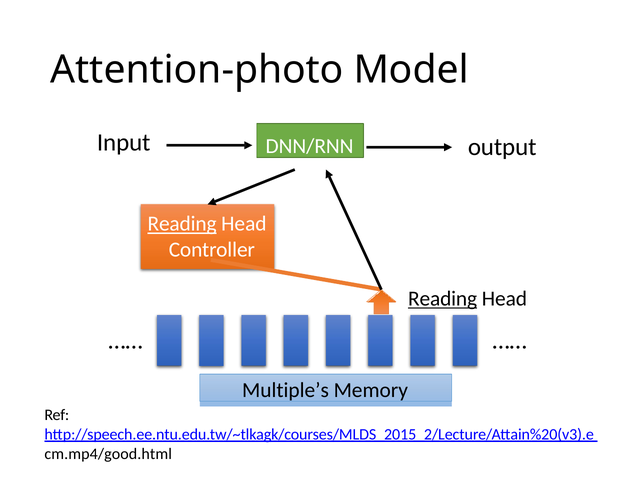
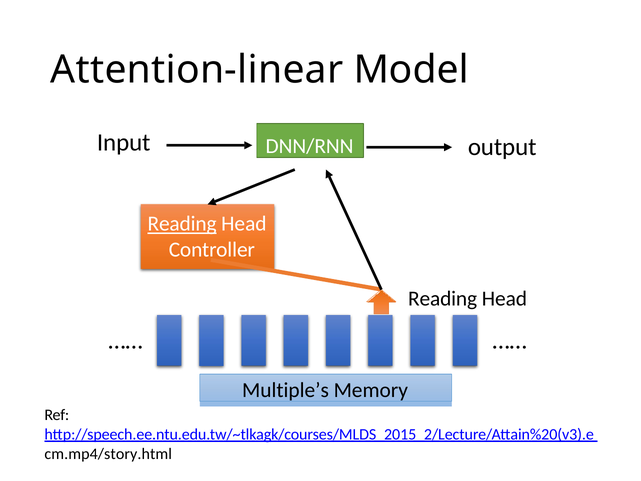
Attention-photo: Attention-photo -> Attention-linear
Reading at (443, 299) underline: present -> none
cm.mp4/good.html: cm.mp4/good.html -> cm.mp4/story.html
